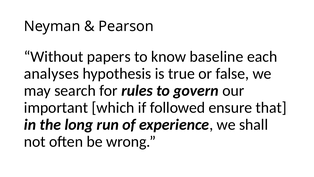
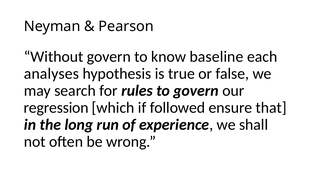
Without papers: papers -> govern
important: important -> regression
